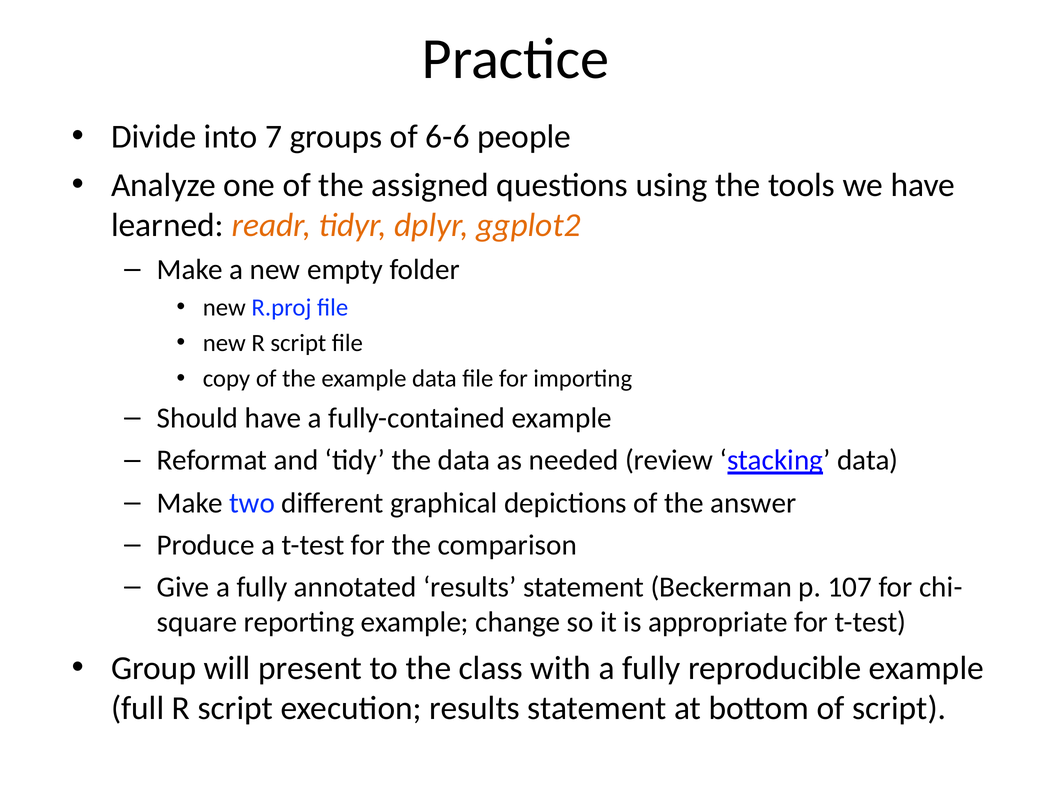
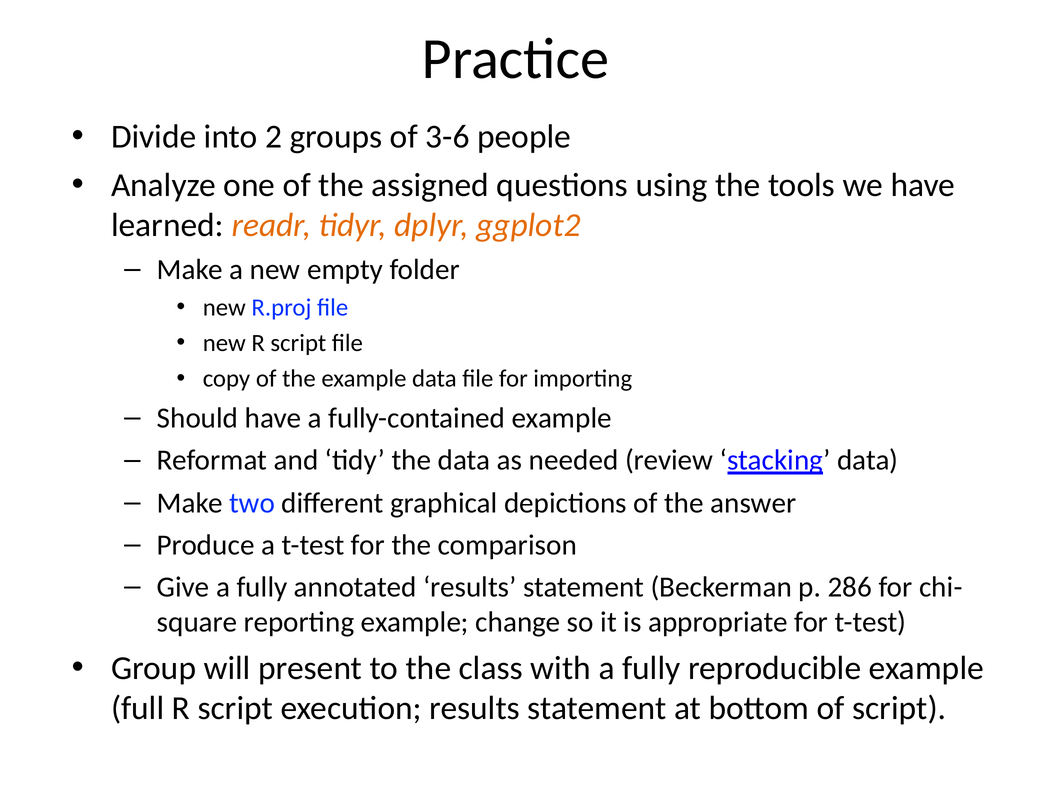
7: 7 -> 2
6-6: 6-6 -> 3-6
107: 107 -> 286
